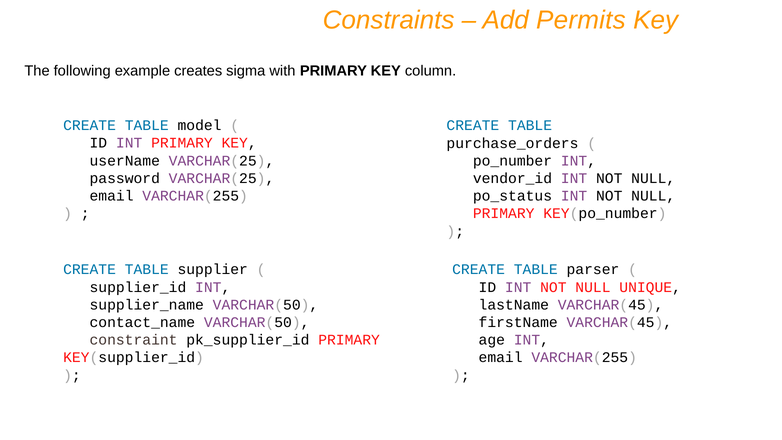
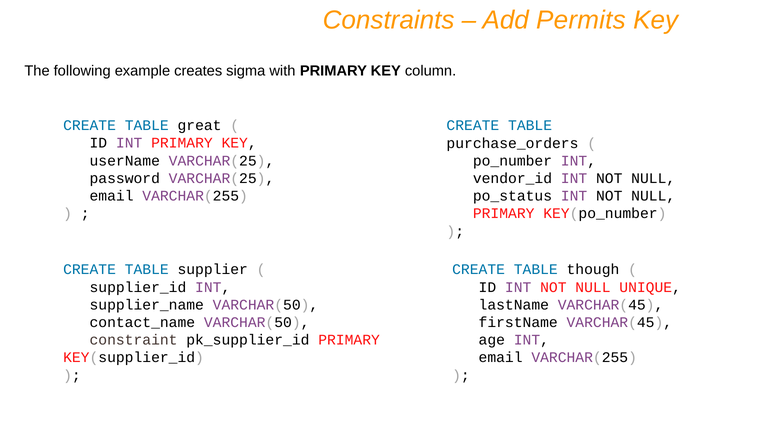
model: model -> great
parser: parser -> though
